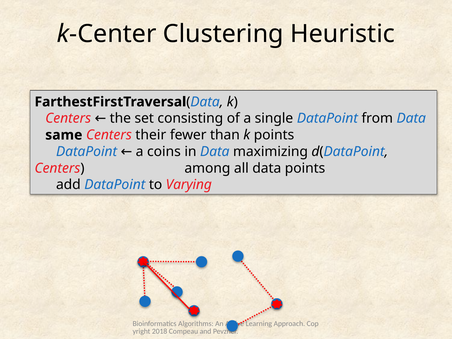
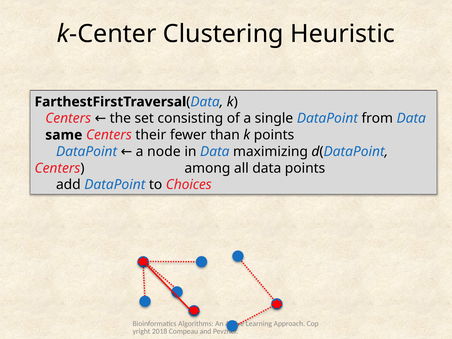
coins: coins -> node
Varying: Varying -> Choices
